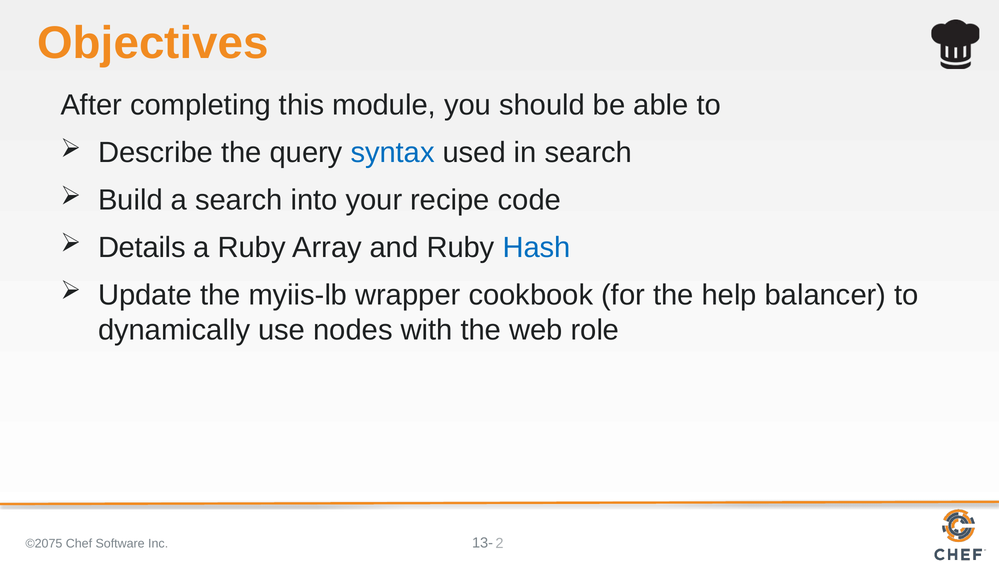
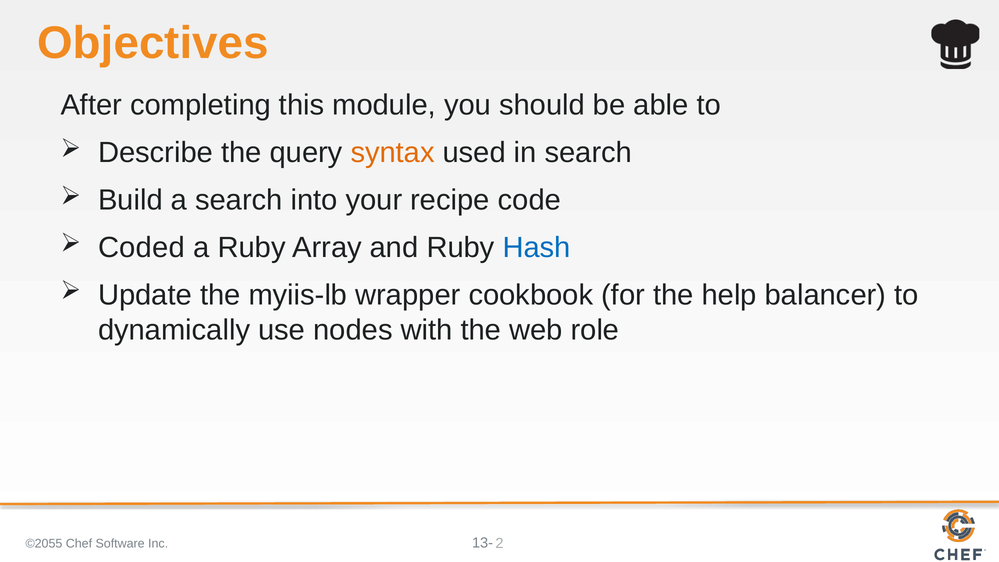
syntax colour: blue -> orange
Details: Details -> Coded
©2075: ©2075 -> ©2055
